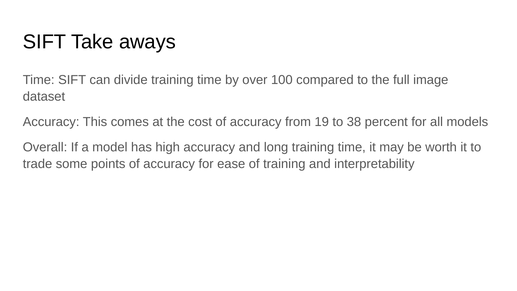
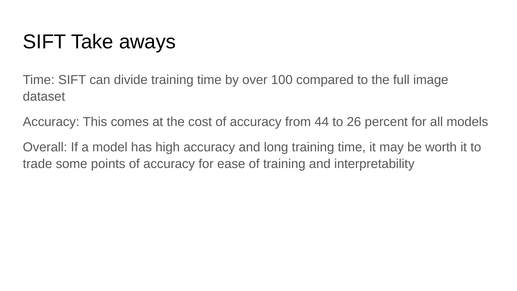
19: 19 -> 44
38: 38 -> 26
